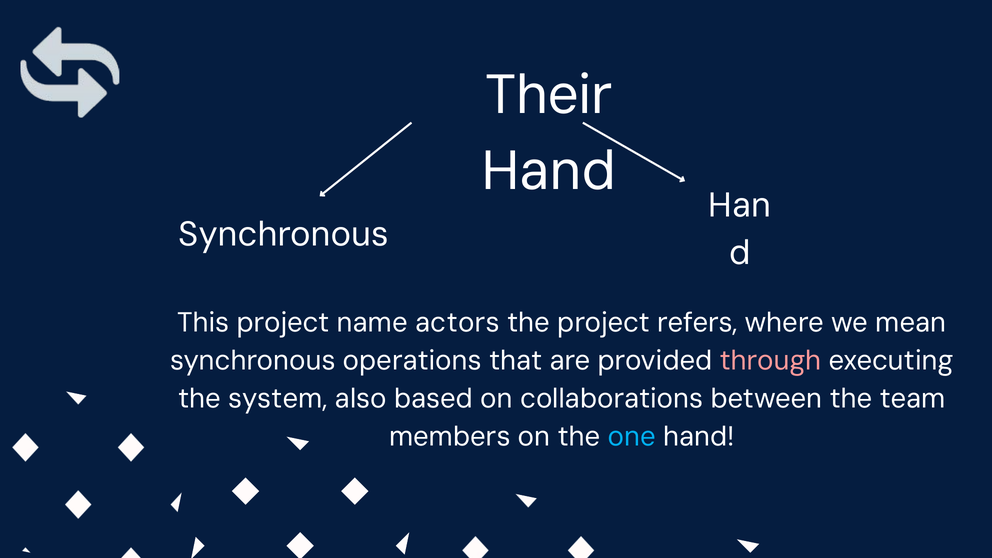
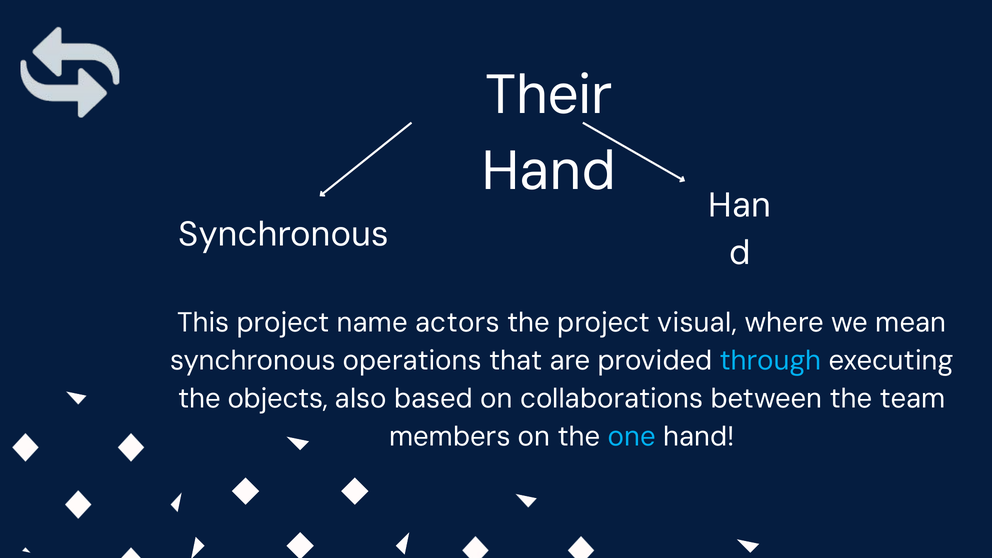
refers: refers -> visual
through colour: pink -> light blue
system: system -> objects
